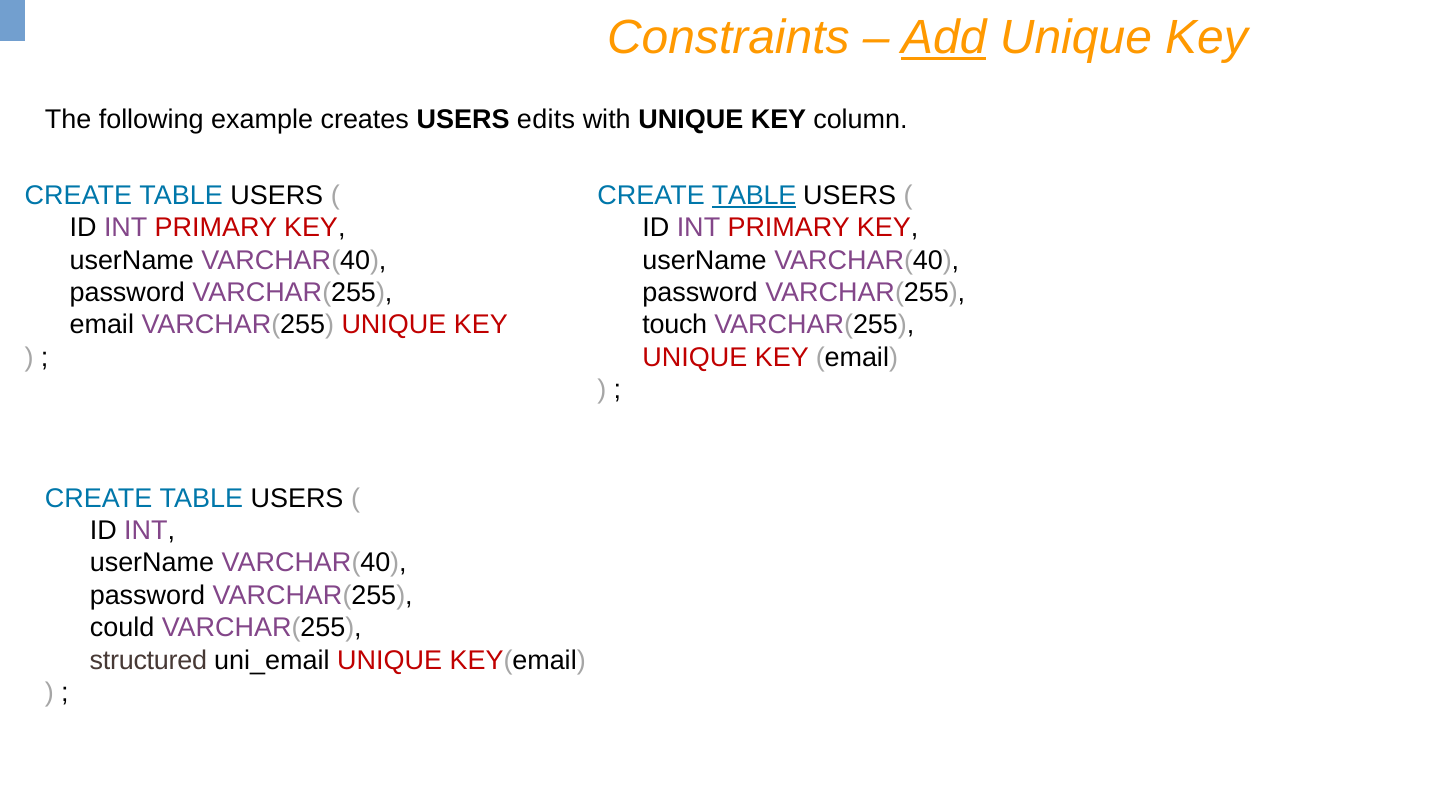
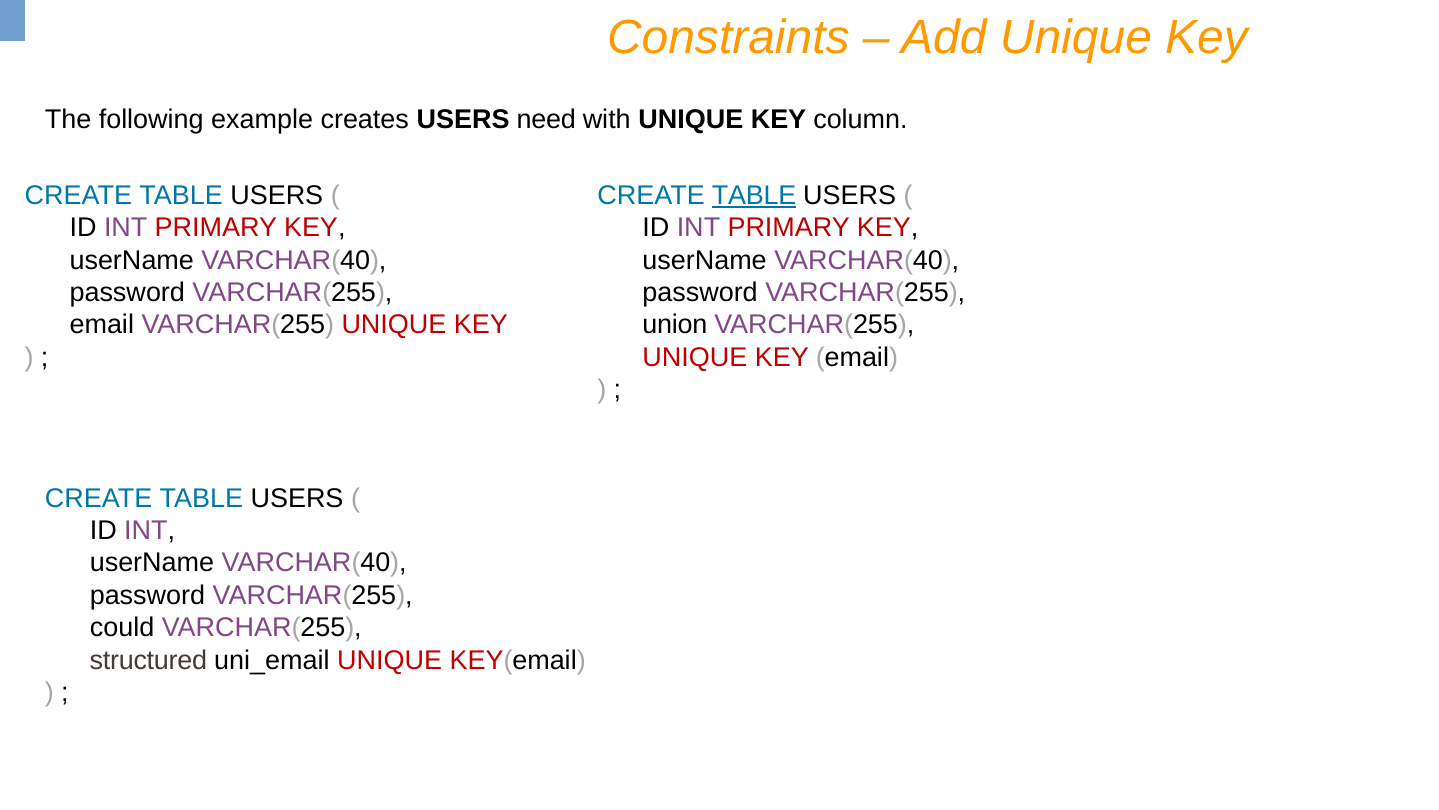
Add underline: present -> none
edits: edits -> need
touch: touch -> union
